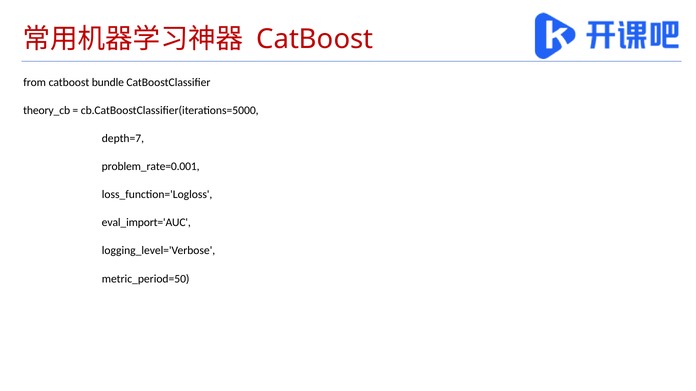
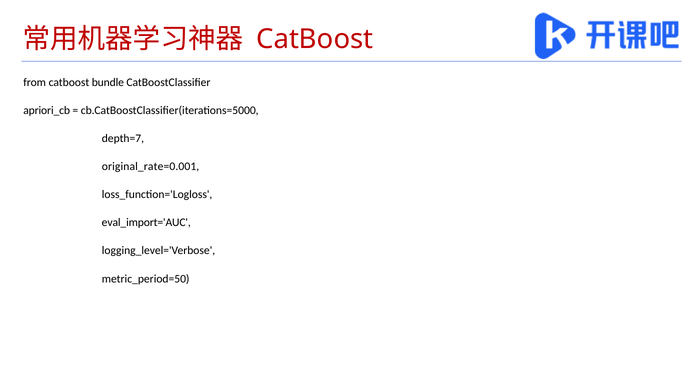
theory_cb: theory_cb -> apriori_cb
problem_rate=0.001: problem_rate=0.001 -> original_rate=0.001
